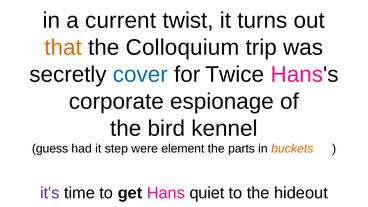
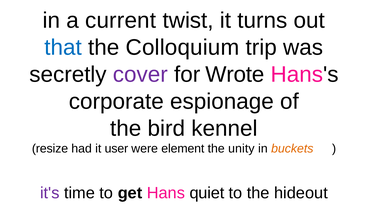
that colour: orange -> blue
cover colour: blue -> purple
Twice: Twice -> Wrote
guess: guess -> resize
step: step -> user
parts: parts -> unity
